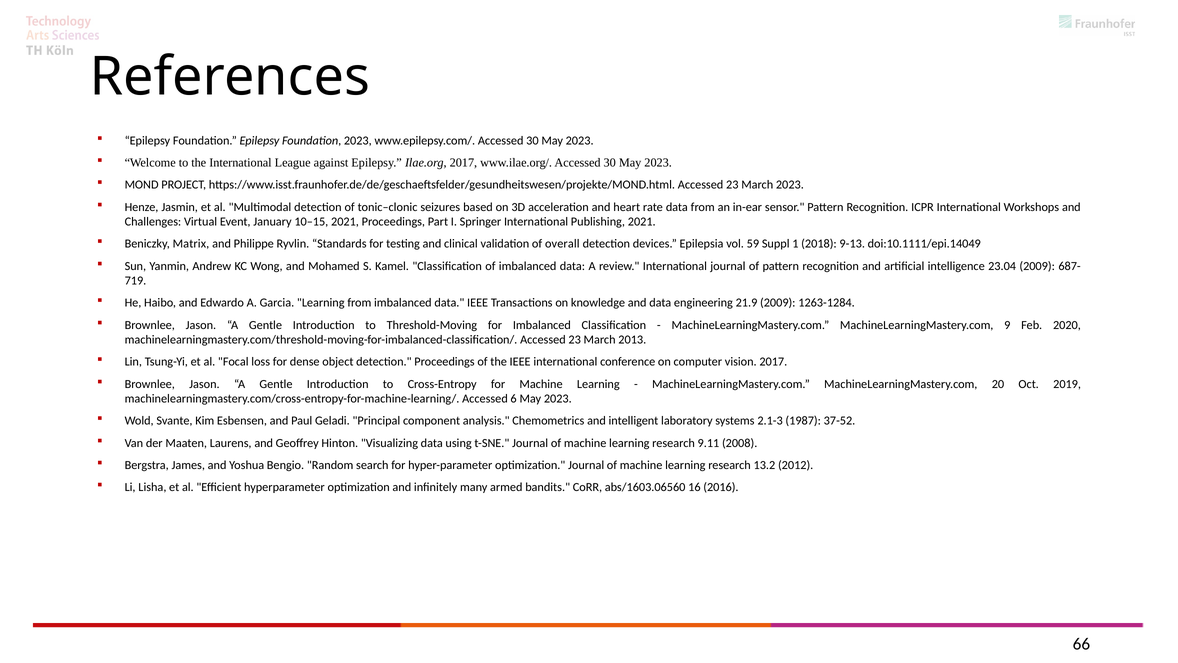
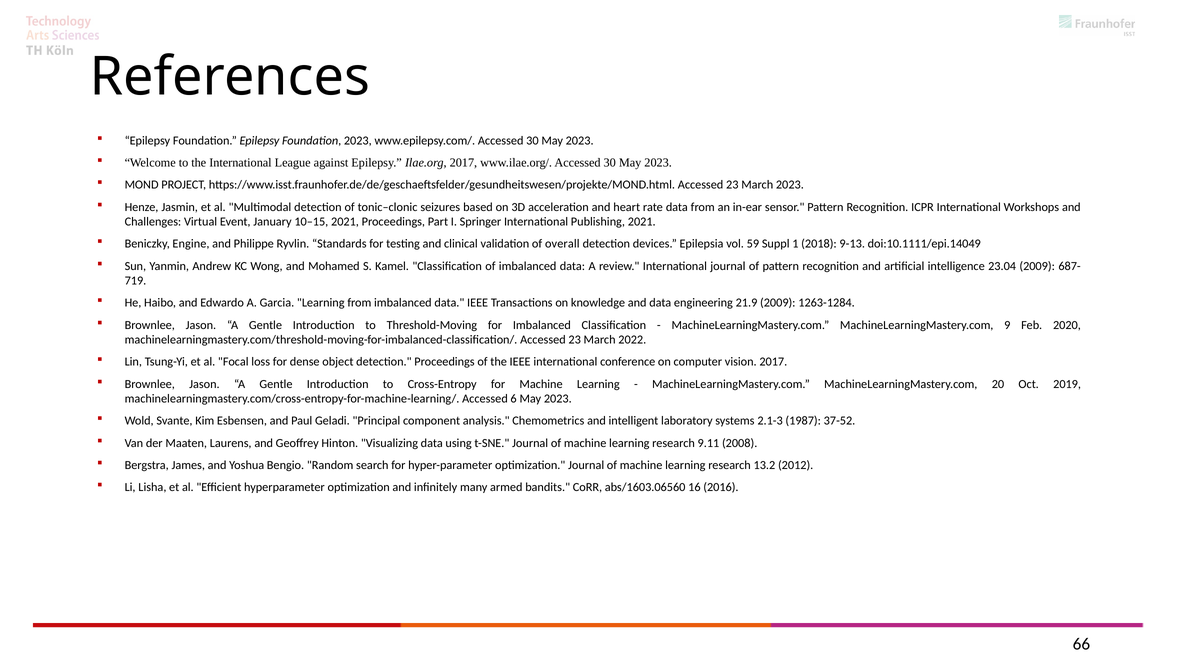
Matrix: Matrix -> Engine
2013: 2013 -> 2022
